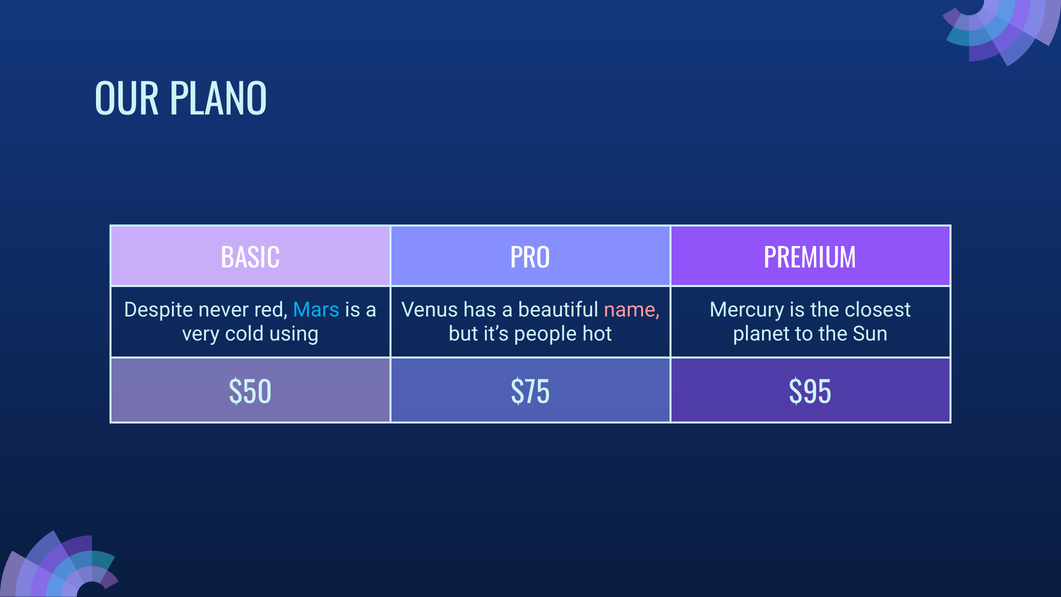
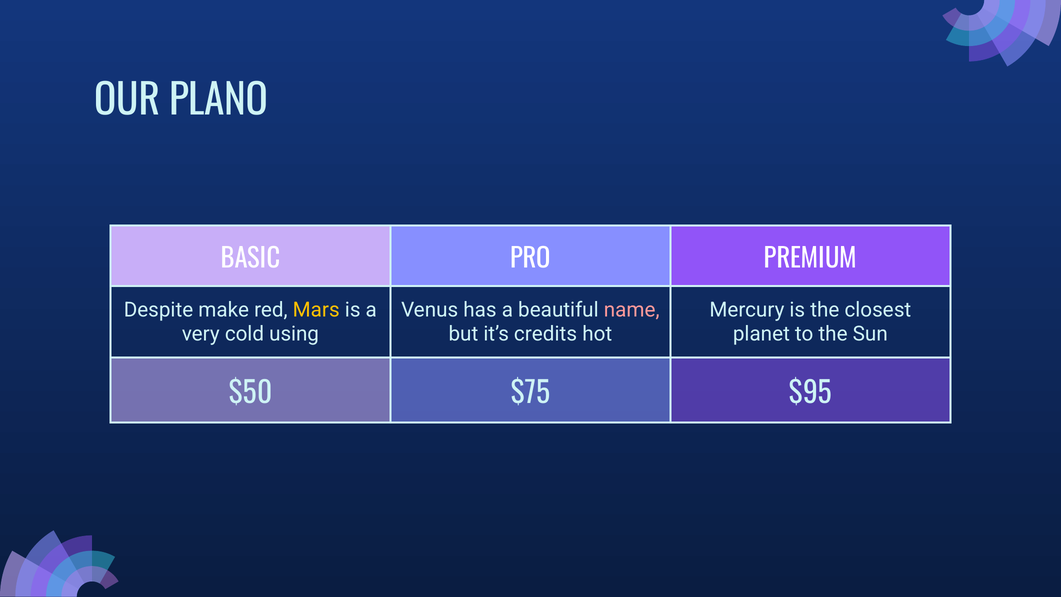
never: never -> make
Mars colour: light blue -> yellow
people: people -> credits
